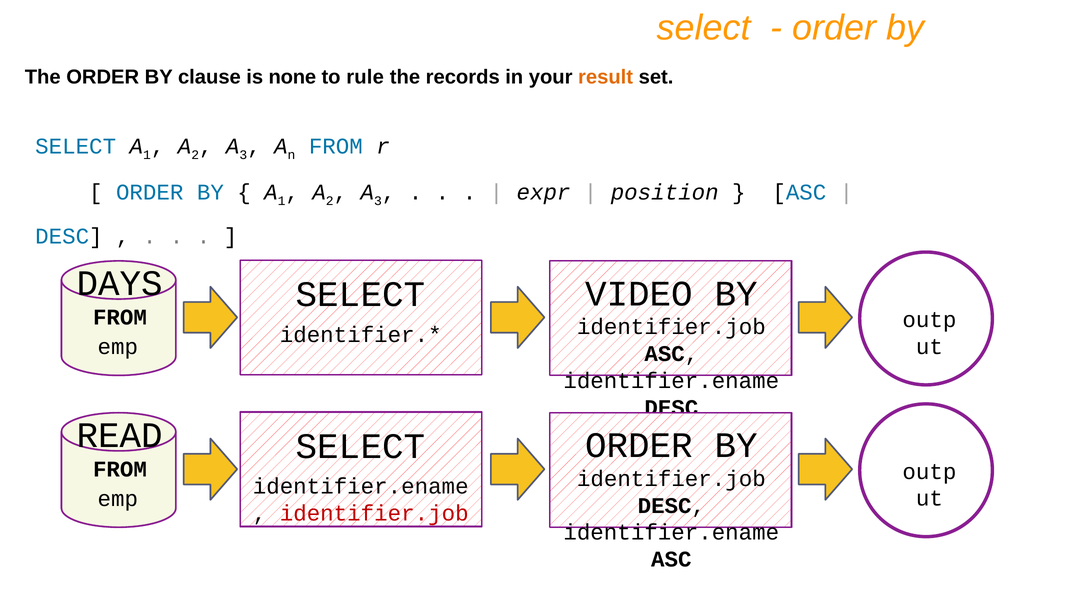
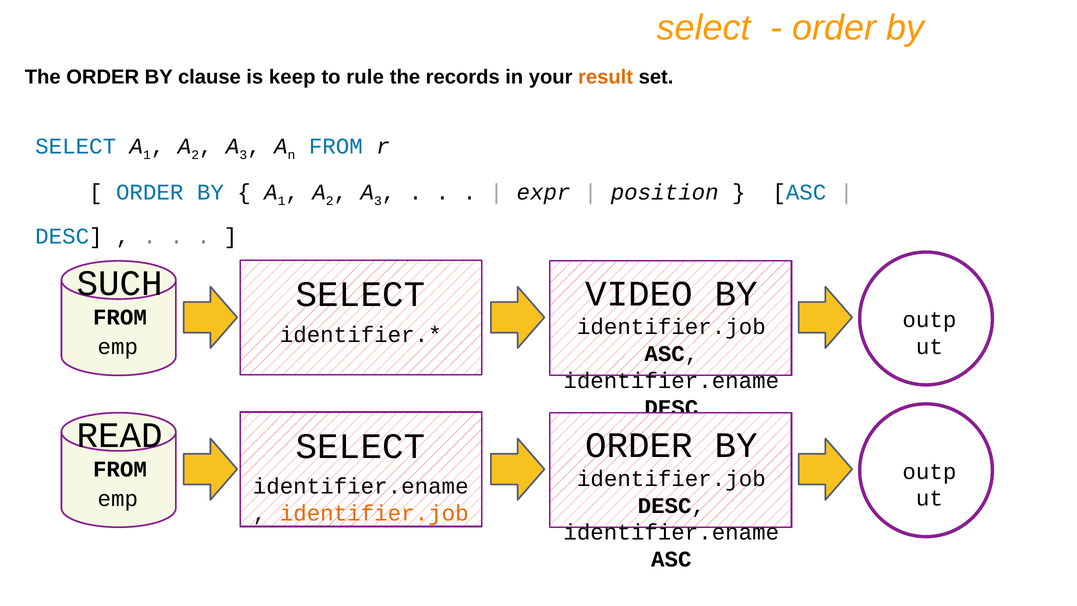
none: none -> keep
DAYS: DAYS -> SUCH
identifier.job at (374, 513) colour: red -> orange
